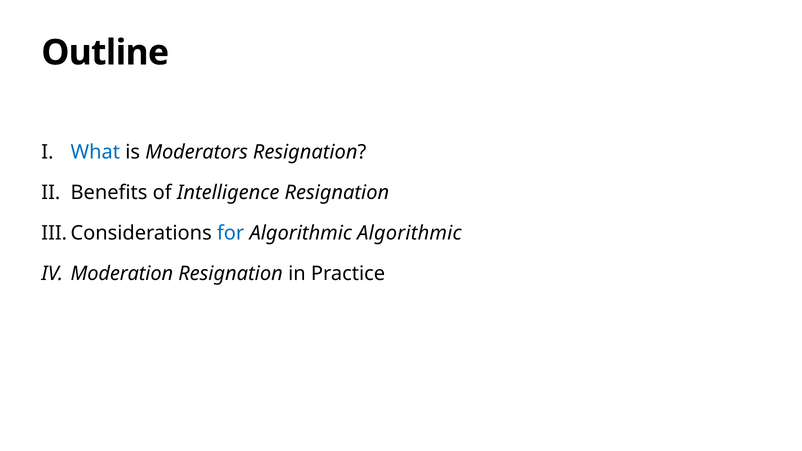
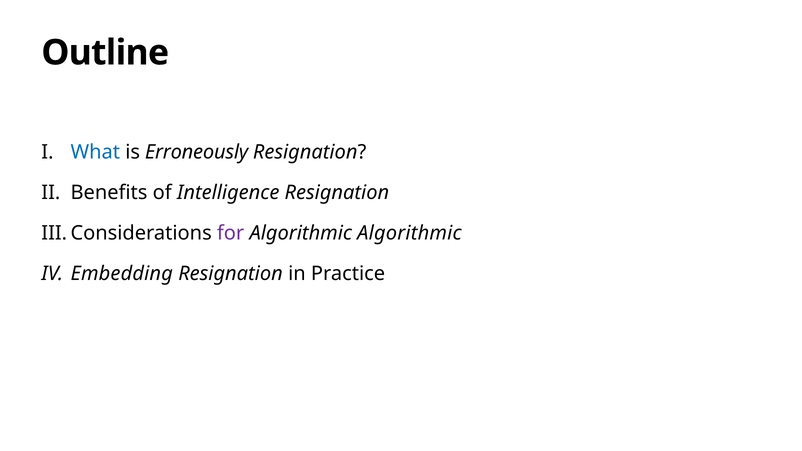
Moderators: Moderators -> Erroneously
for colour: blue -> purple
Moderation: Moderation -> Embedding
